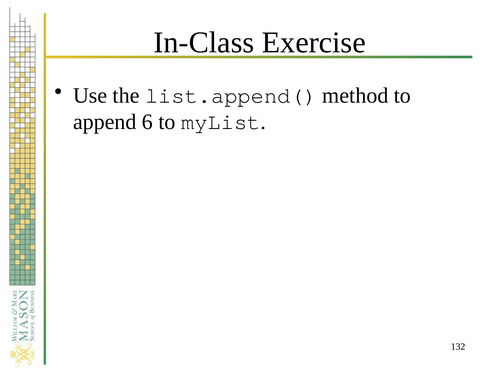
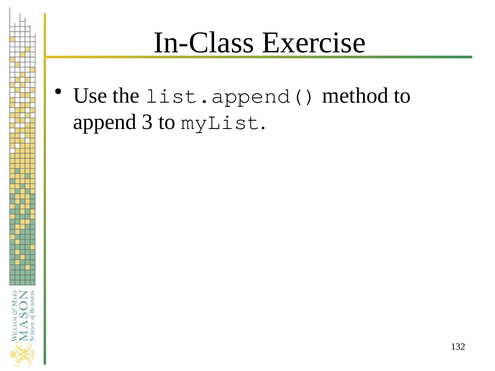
6: 6 -> 3
